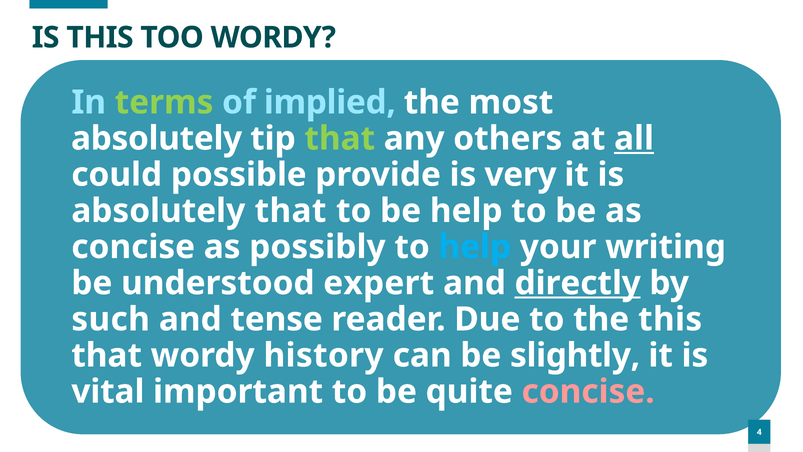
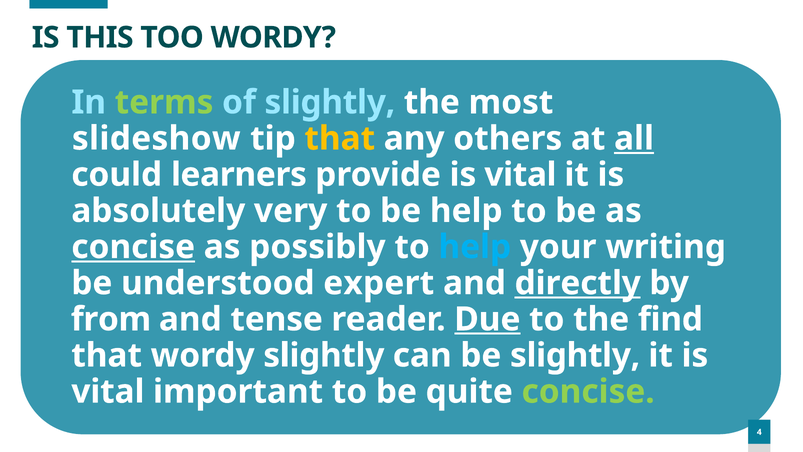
of implied: implied -> slightly
absolutely at (157, 138): absolutely -> slideshow
that at (340, 138) colour: light green -> yellow
possible: possible -> learners
provide is very: very -> vital
absolutely that: that -> very
concise at (133, 247) underline: none -> present
such: such -> from
Due underline: none -> present
the this: this -> find
wordy history: history -> slightly
concise at (588, 391) colour: pink -> light green
